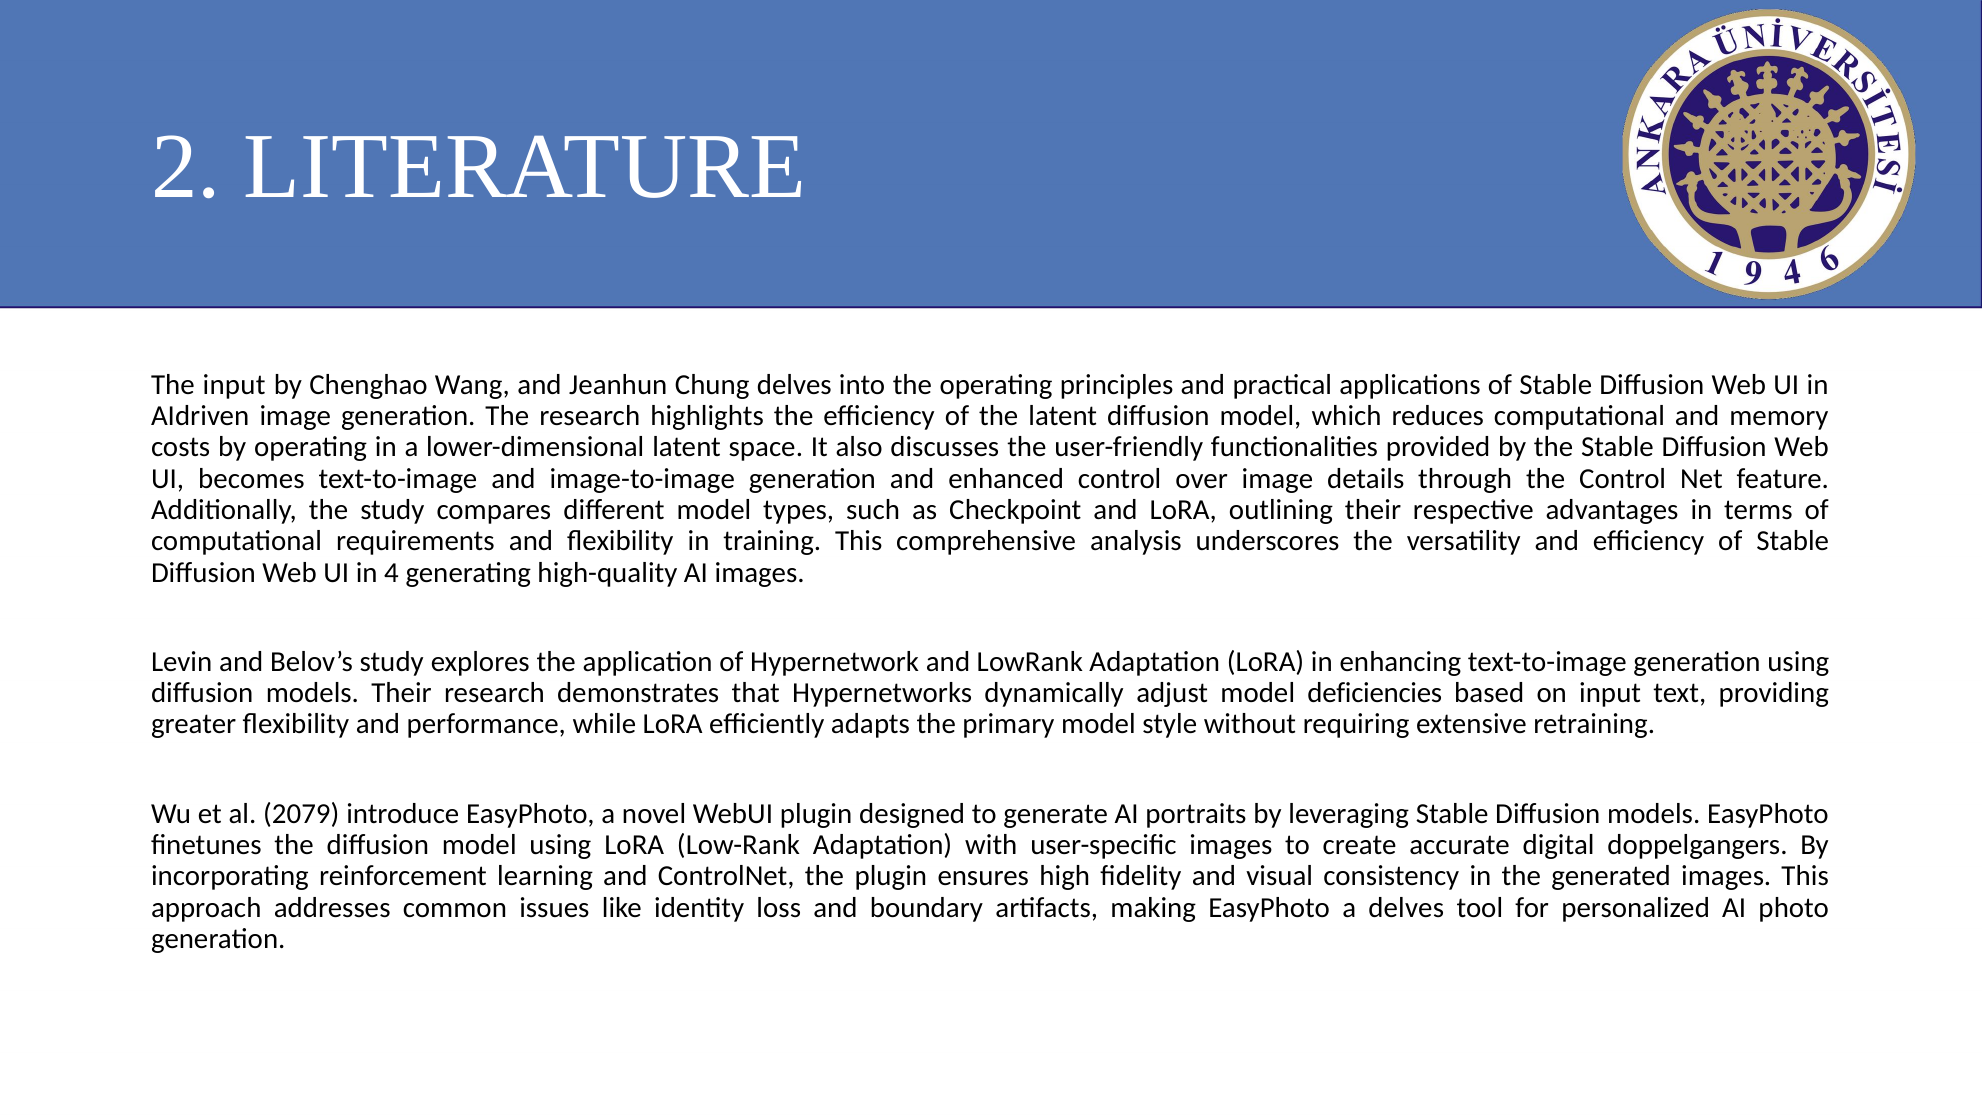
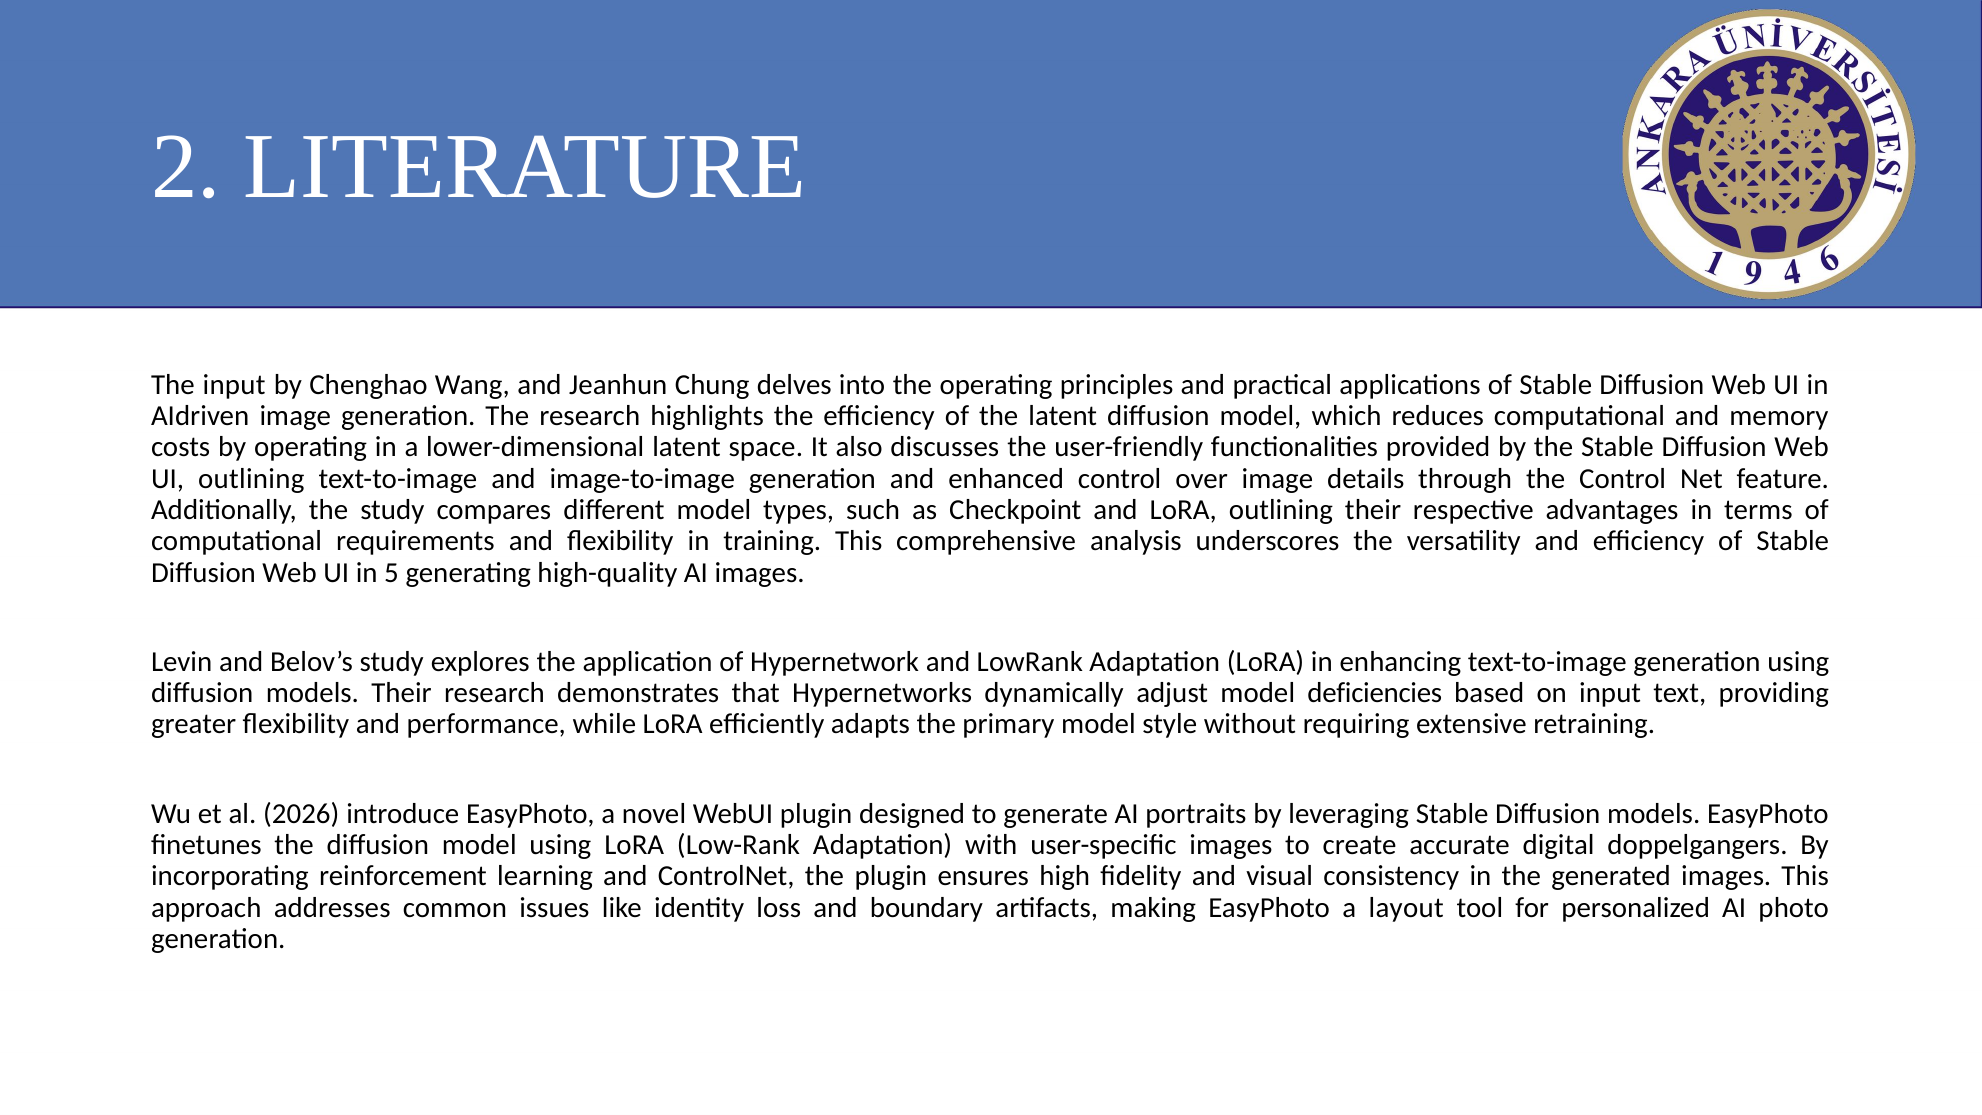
UI becomes: becomes -> outlining
4: 4 -> 5
2079: 2079 -> 2026
a delves: delves -> layout
